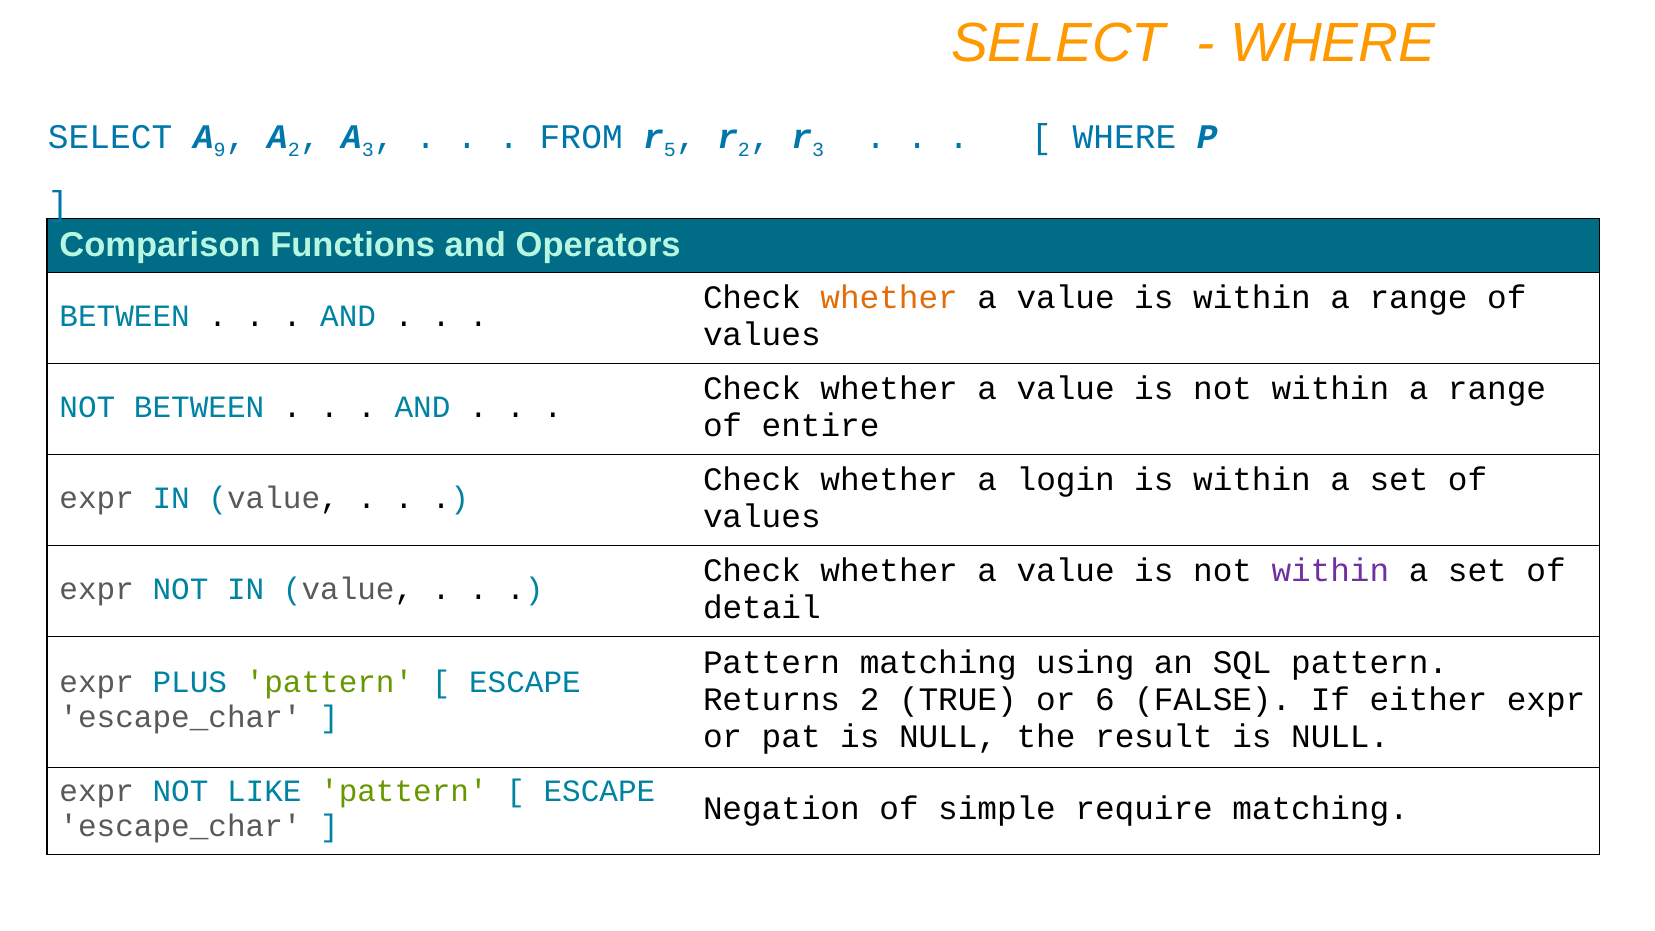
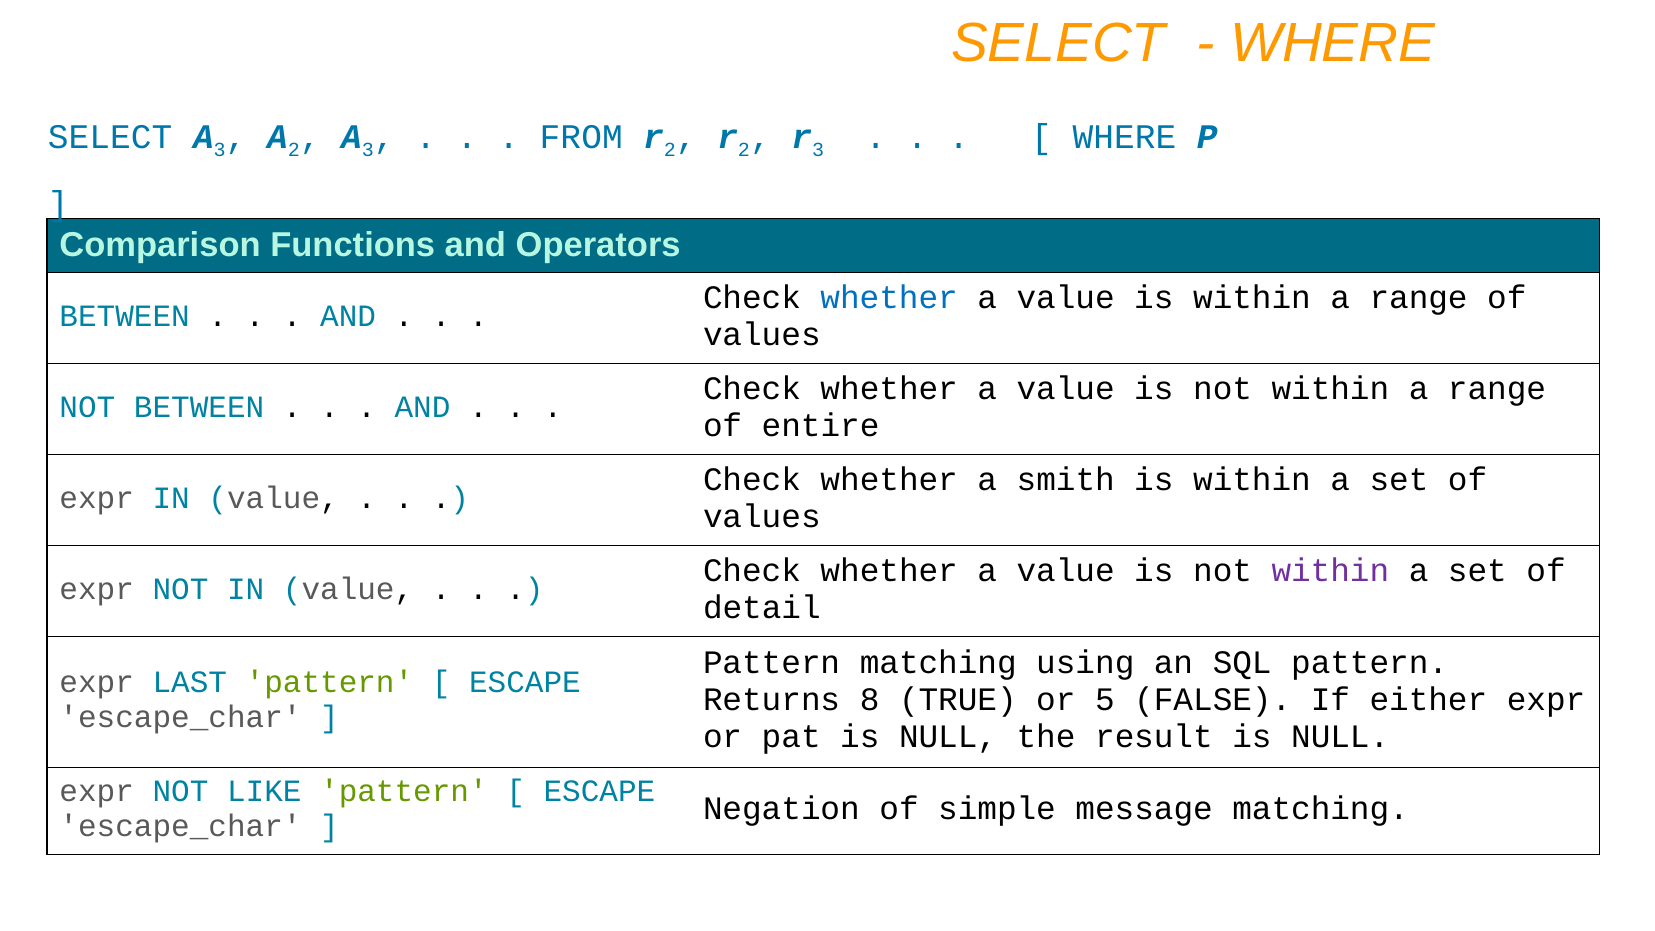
SELECT A 9: 9 -> 3
5 at (670, 150): 5 -> 2
whether at (889, 298) colour: orange -> blue
login: login -> smith
PLUS: PLUS -> LAST
Returns 2: 2 -> 8
6: 6 -> 5
require: require -> message
